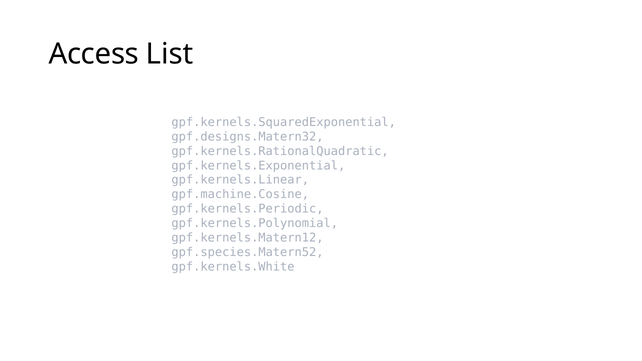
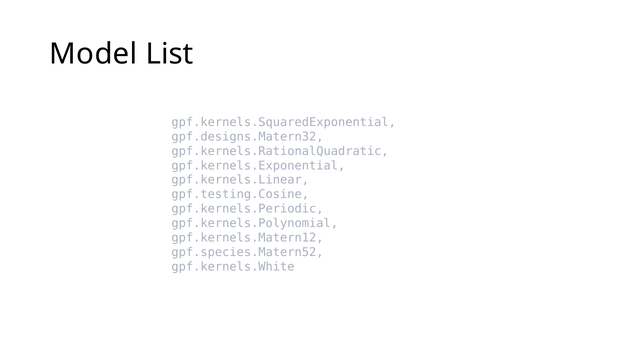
Access: Access -> Model
gpf.machine.Cosine: gpf.machine.Cosine -> gpf.testing.Cosine
